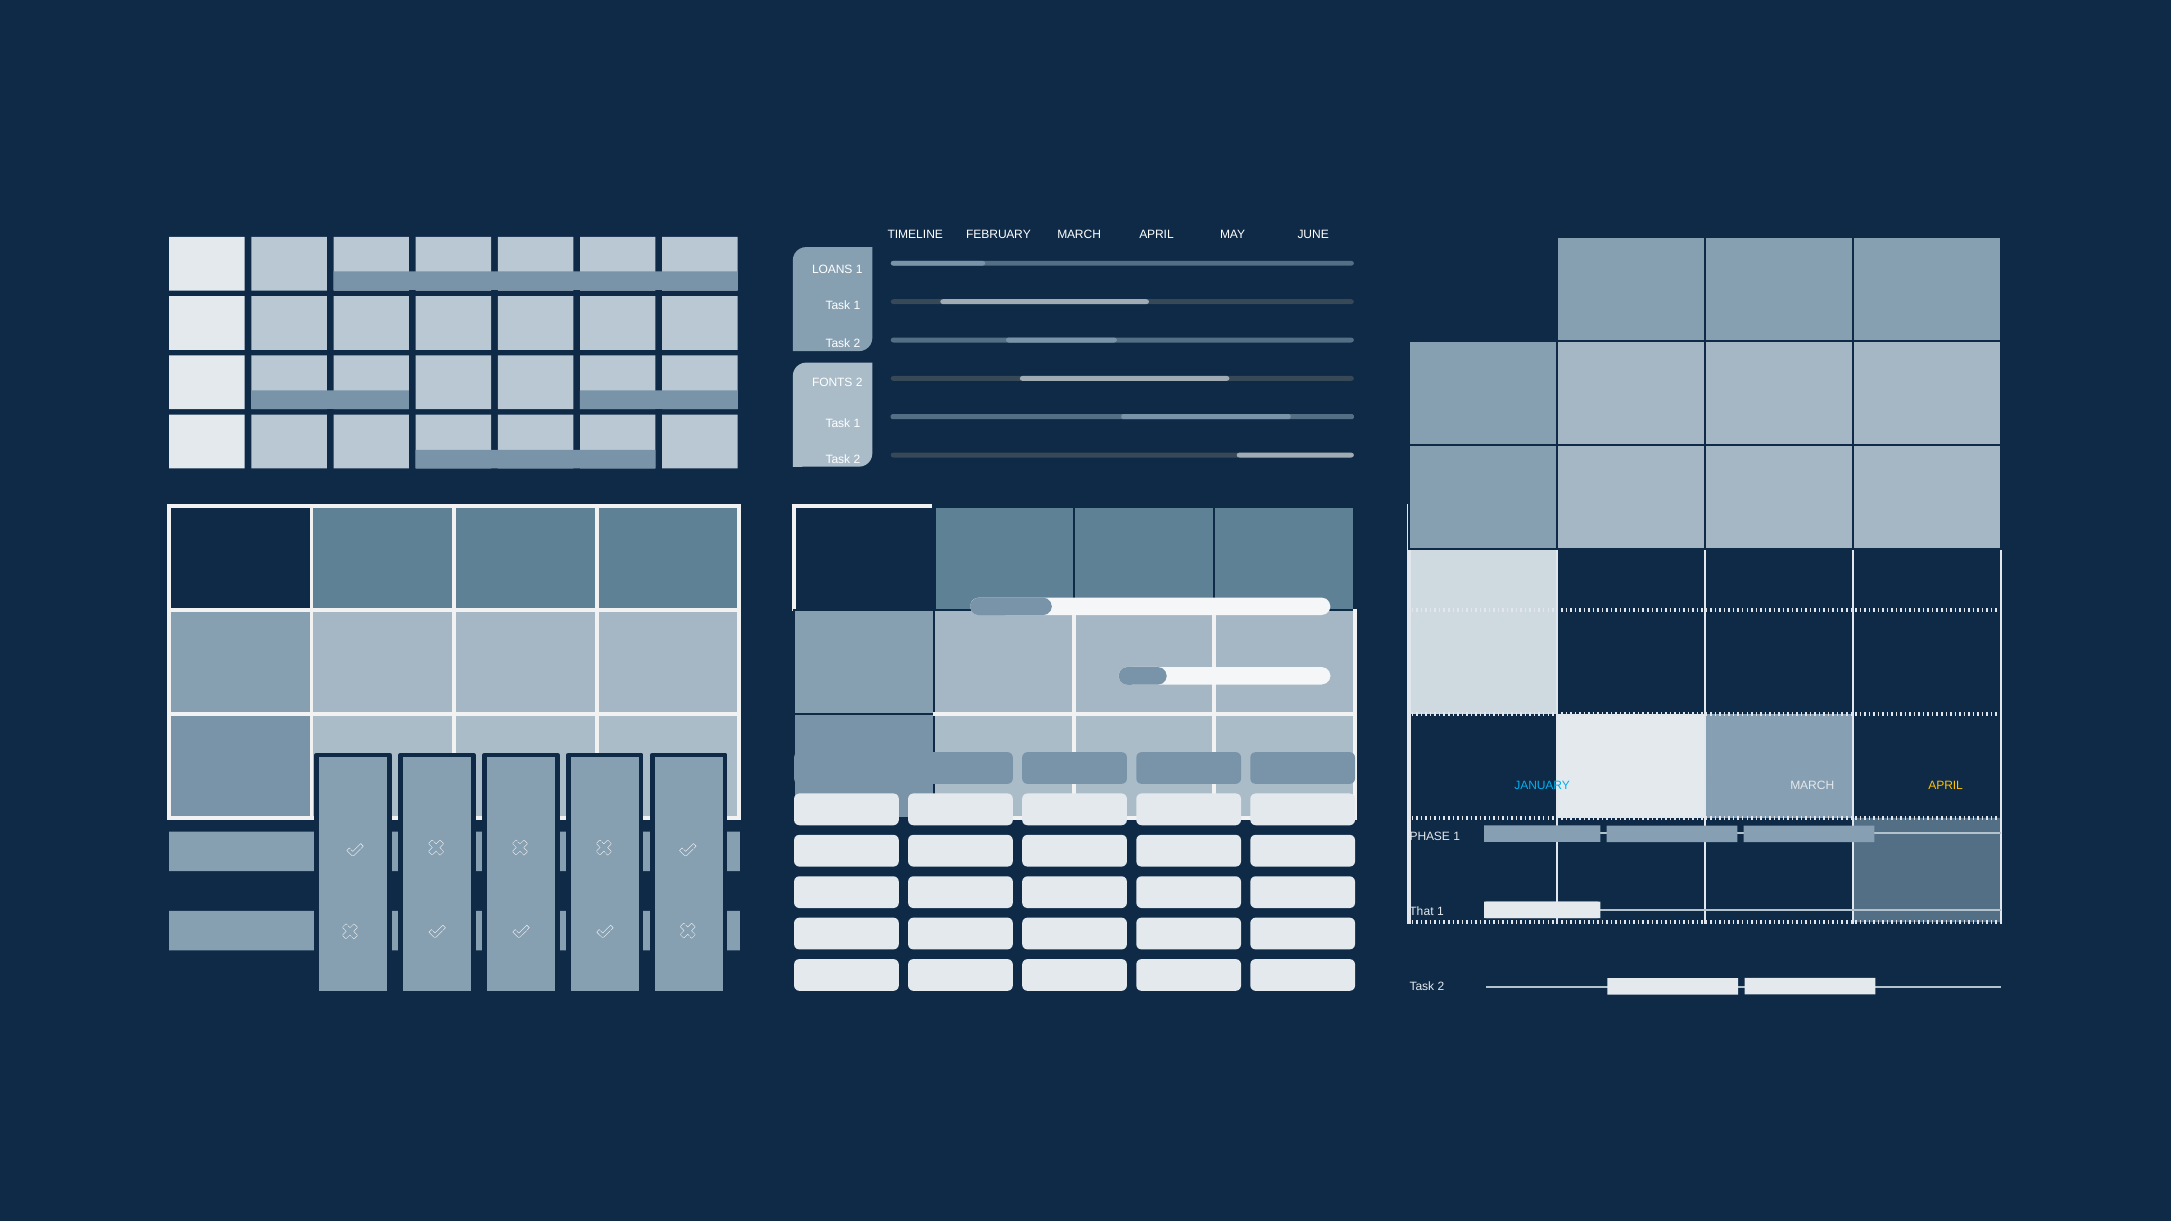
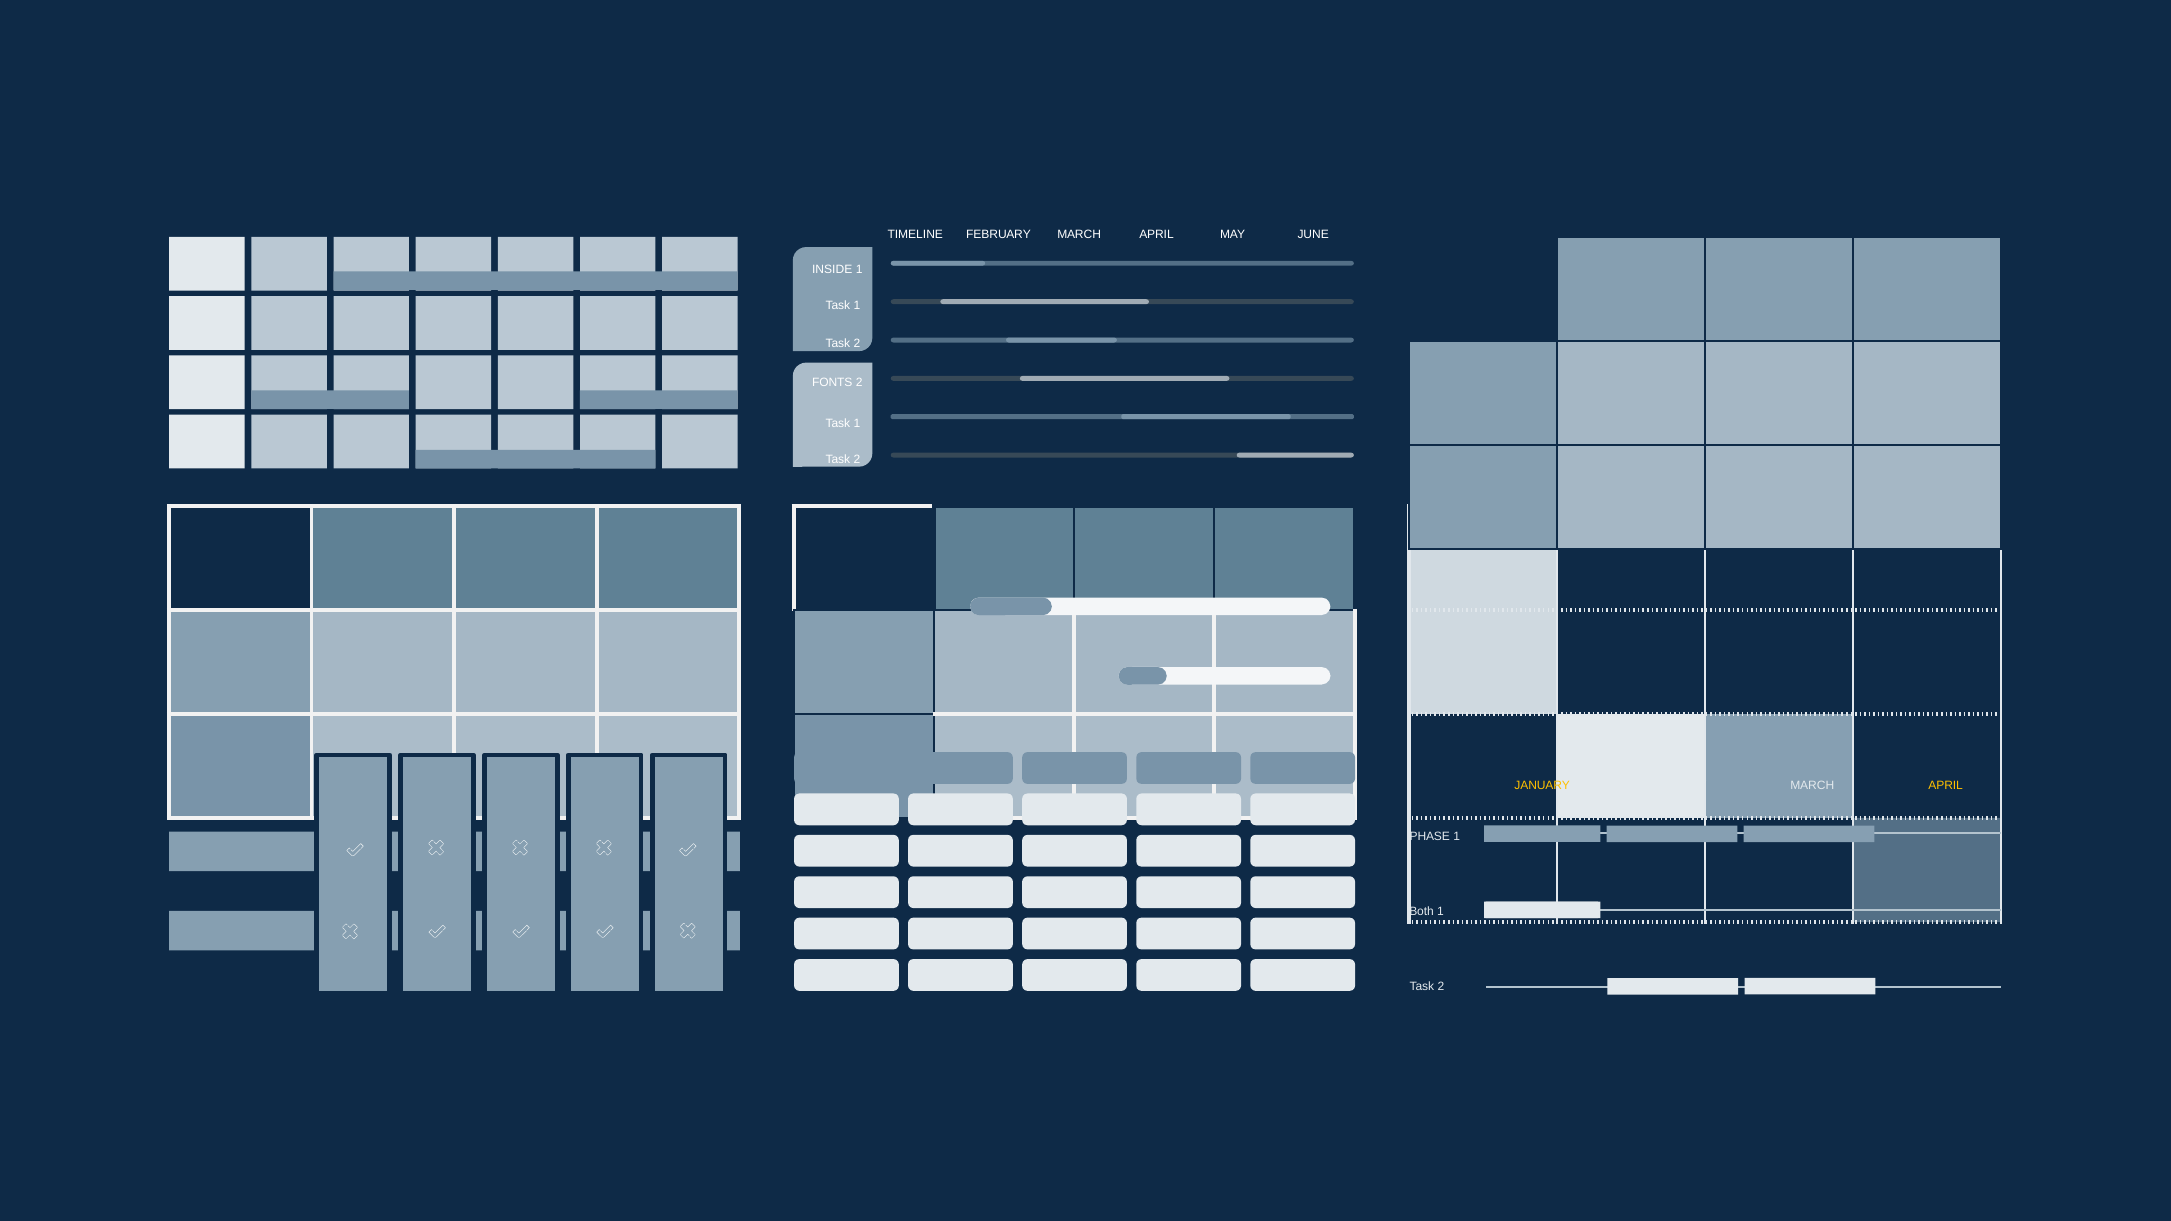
LOANS: LOANS -> INSIDE
JANUARY colour: light blue -> yellow
That: That -> Both
